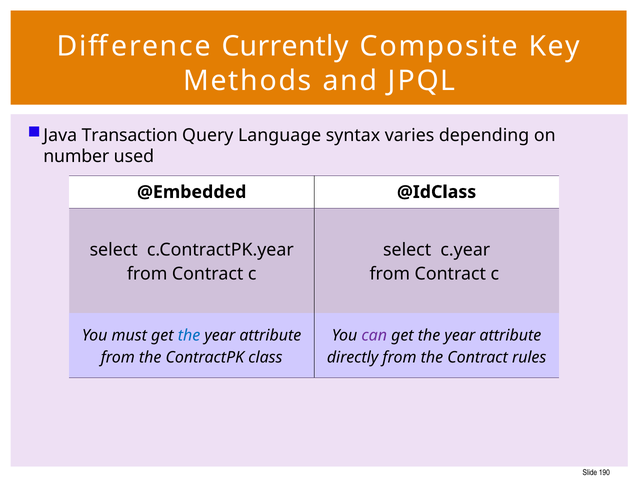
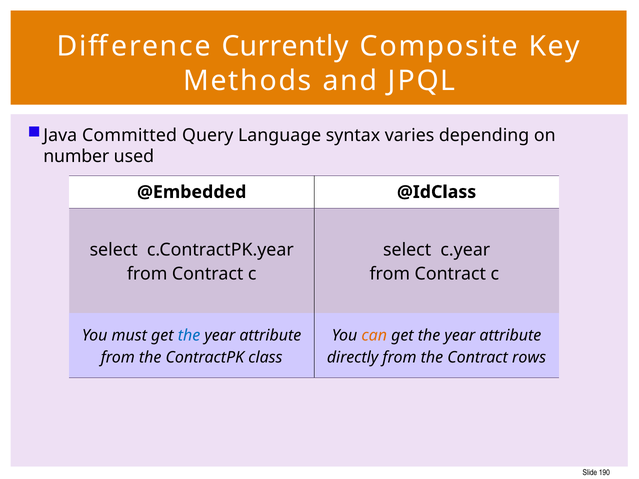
Transaction: Transaction -> Committed
can colour: purple -> orange
rules: rules -> rows
